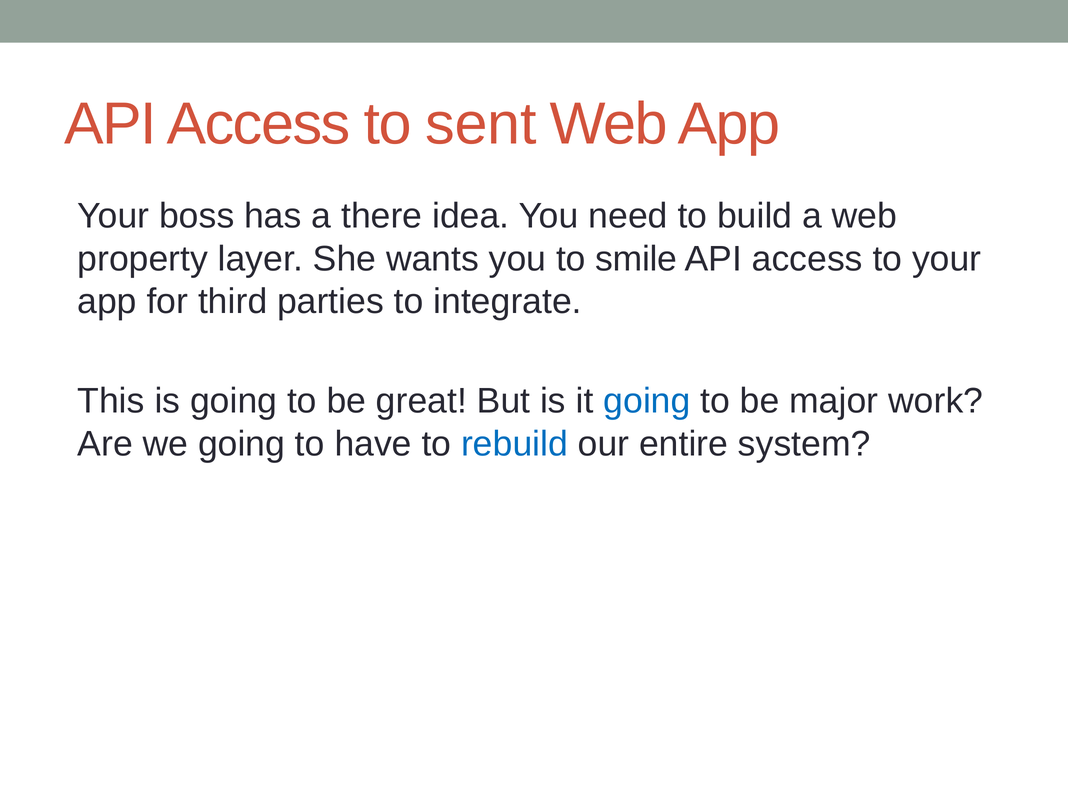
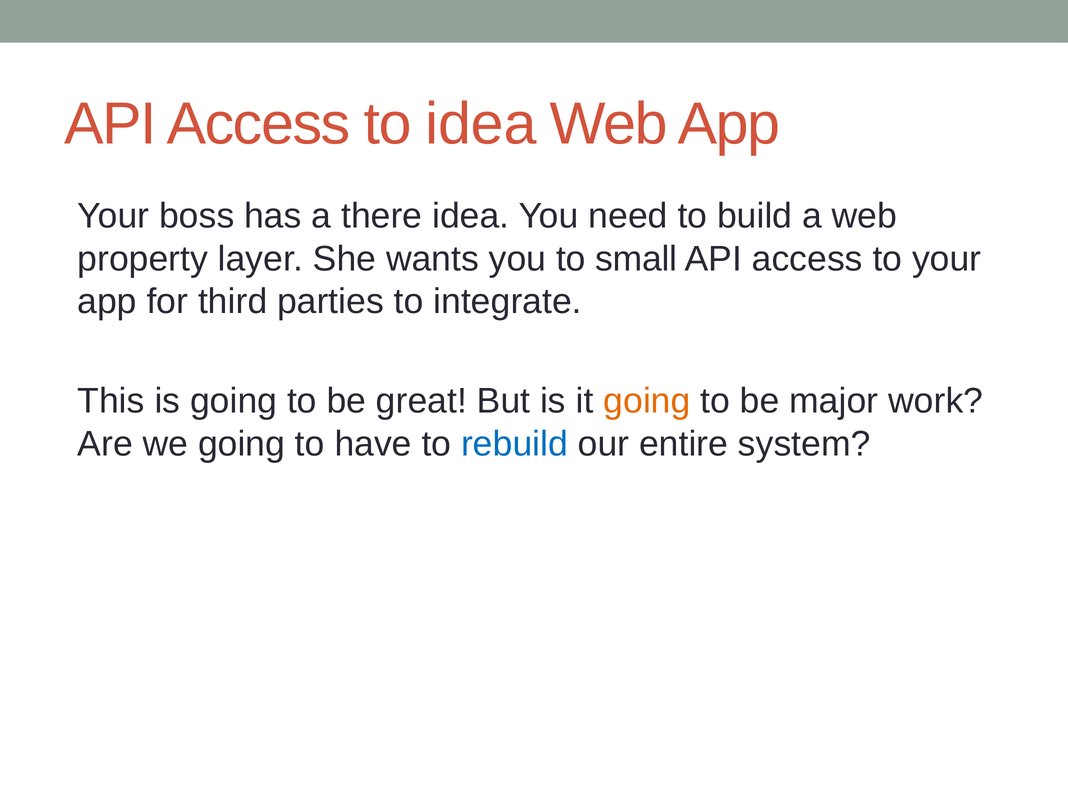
to sent: sent -> idea
smile: smile -> small
going at (647, 401) colour: blue -> orange
